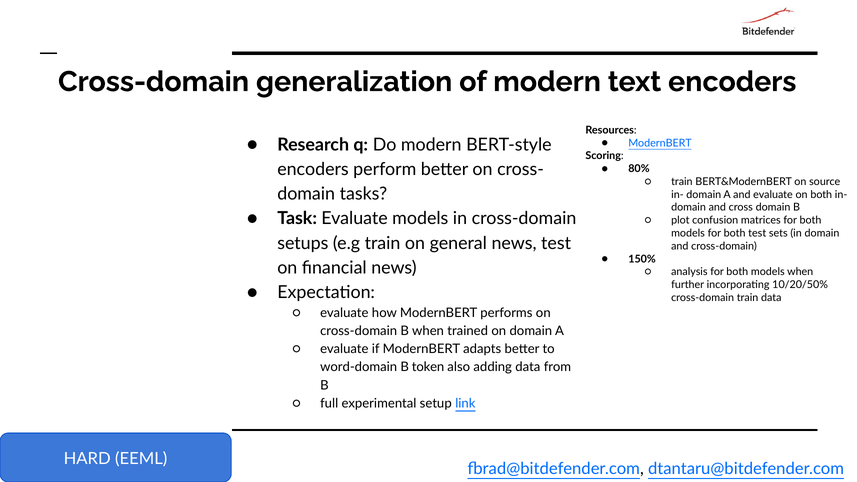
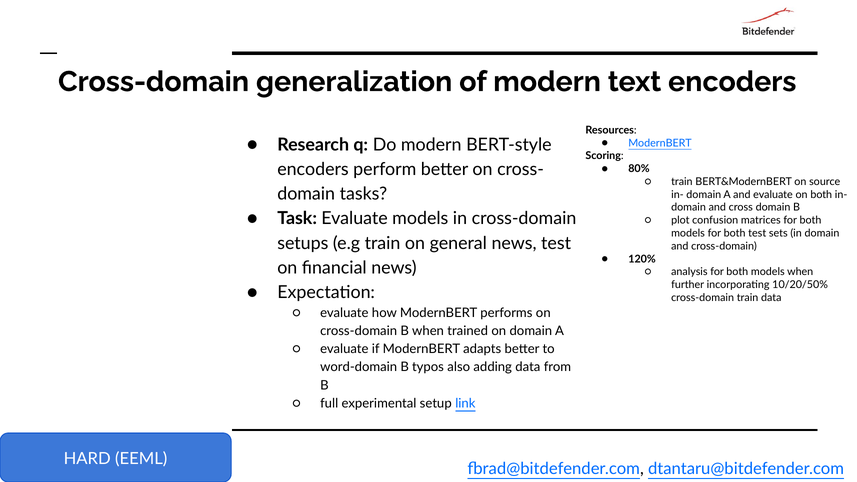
150%: 150% -> 120%
token: token -> typos
